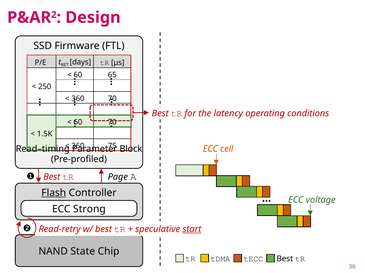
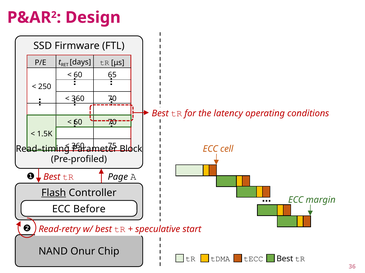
voltage: voltage -> margin
Strong: Strong -> Before
start underline: present -> none
State: State -> Onur
